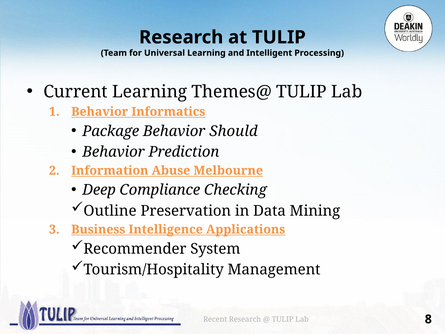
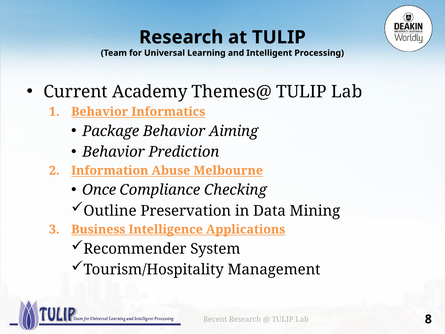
Current Learning: Learning -> Academy
Should: Should -> Aiming
Deep: Deep -> Once
